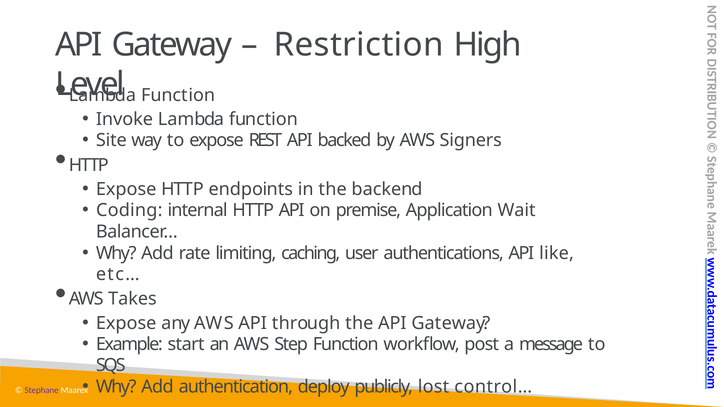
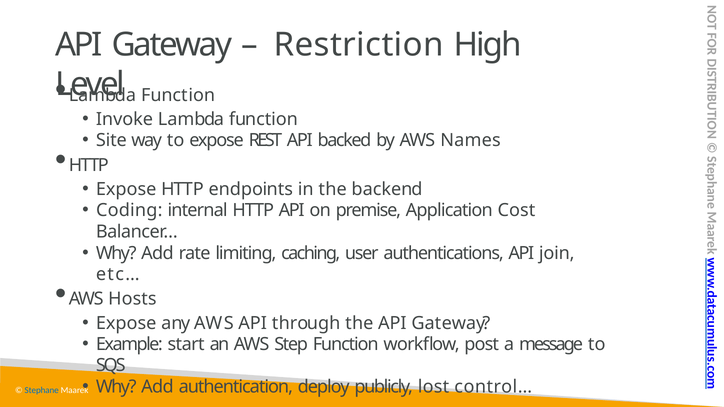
Signers: Signers -> Names
Wait: Wait -> Cost
like: like -> join
Takes: Takes -> Hosts
Stephane colour: purple -> blue
